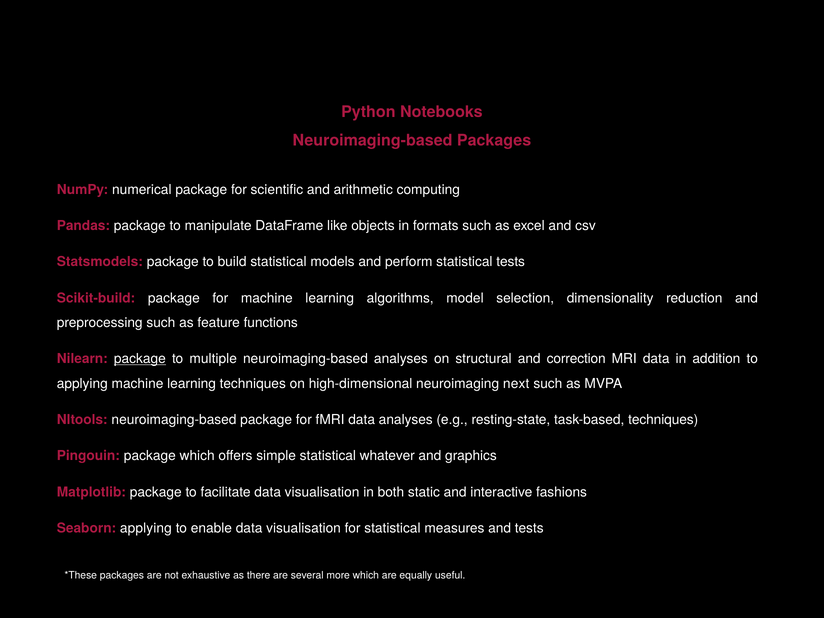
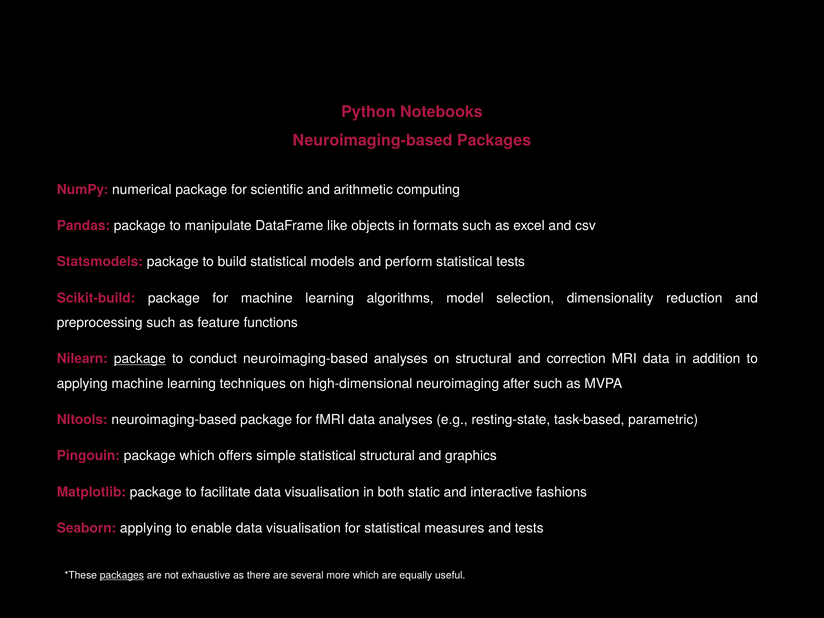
multiple: multiple -> conduct
next: next -> after
task-based techniques: techniques -> parametric
statistical whatever: whatever -> structural
packages at (122, 575) underline: none -> present
